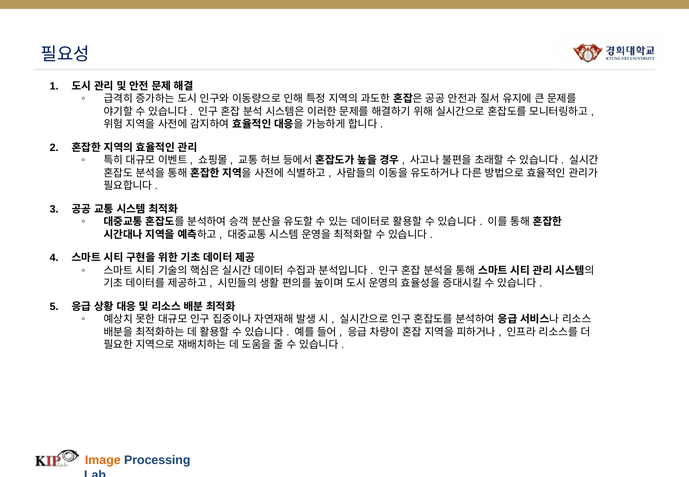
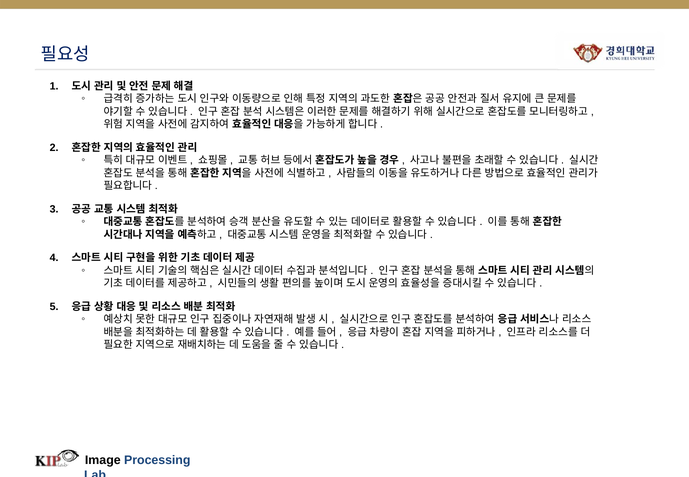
Image colour: orange -> black
